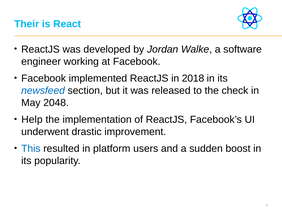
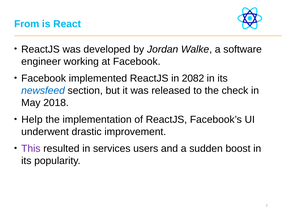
Their: Their -> From
2018: 2018 -> 2082
2048: 2048 -> 2018
This colour: blue -> purple
platform: platform -> services
